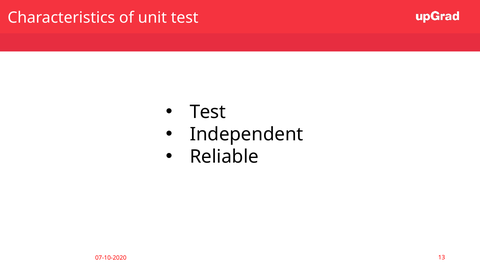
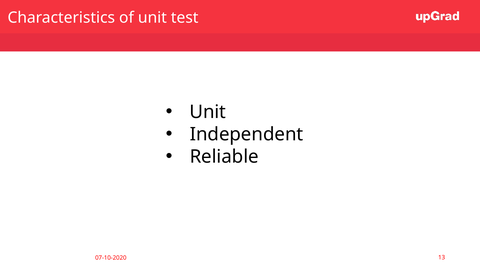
Test at (208, 112): Test -> Unit
